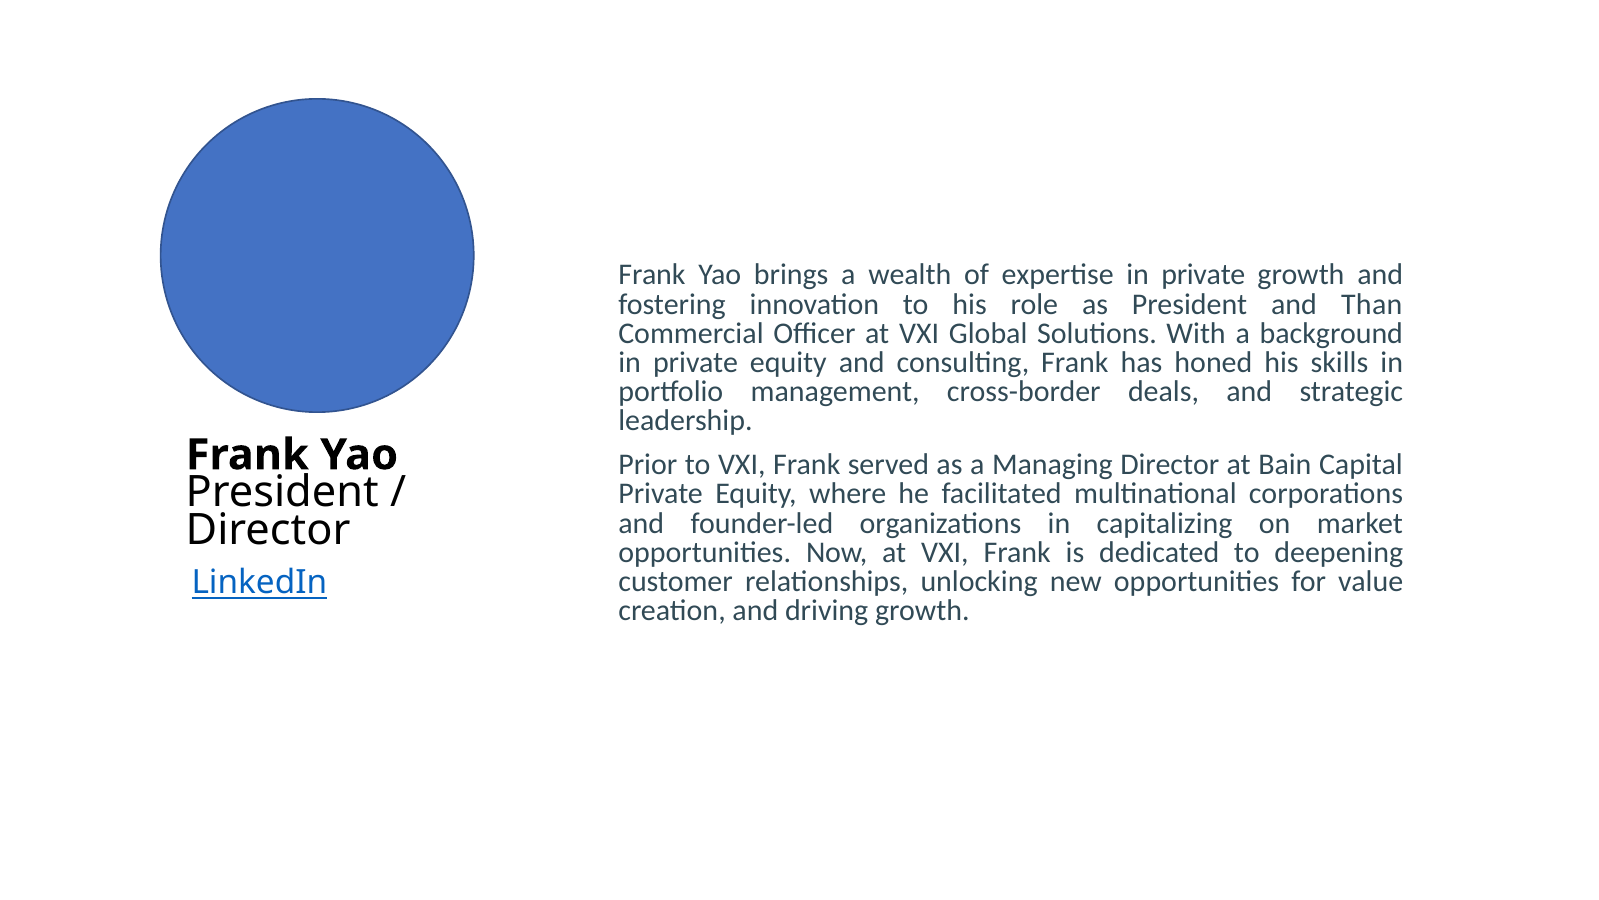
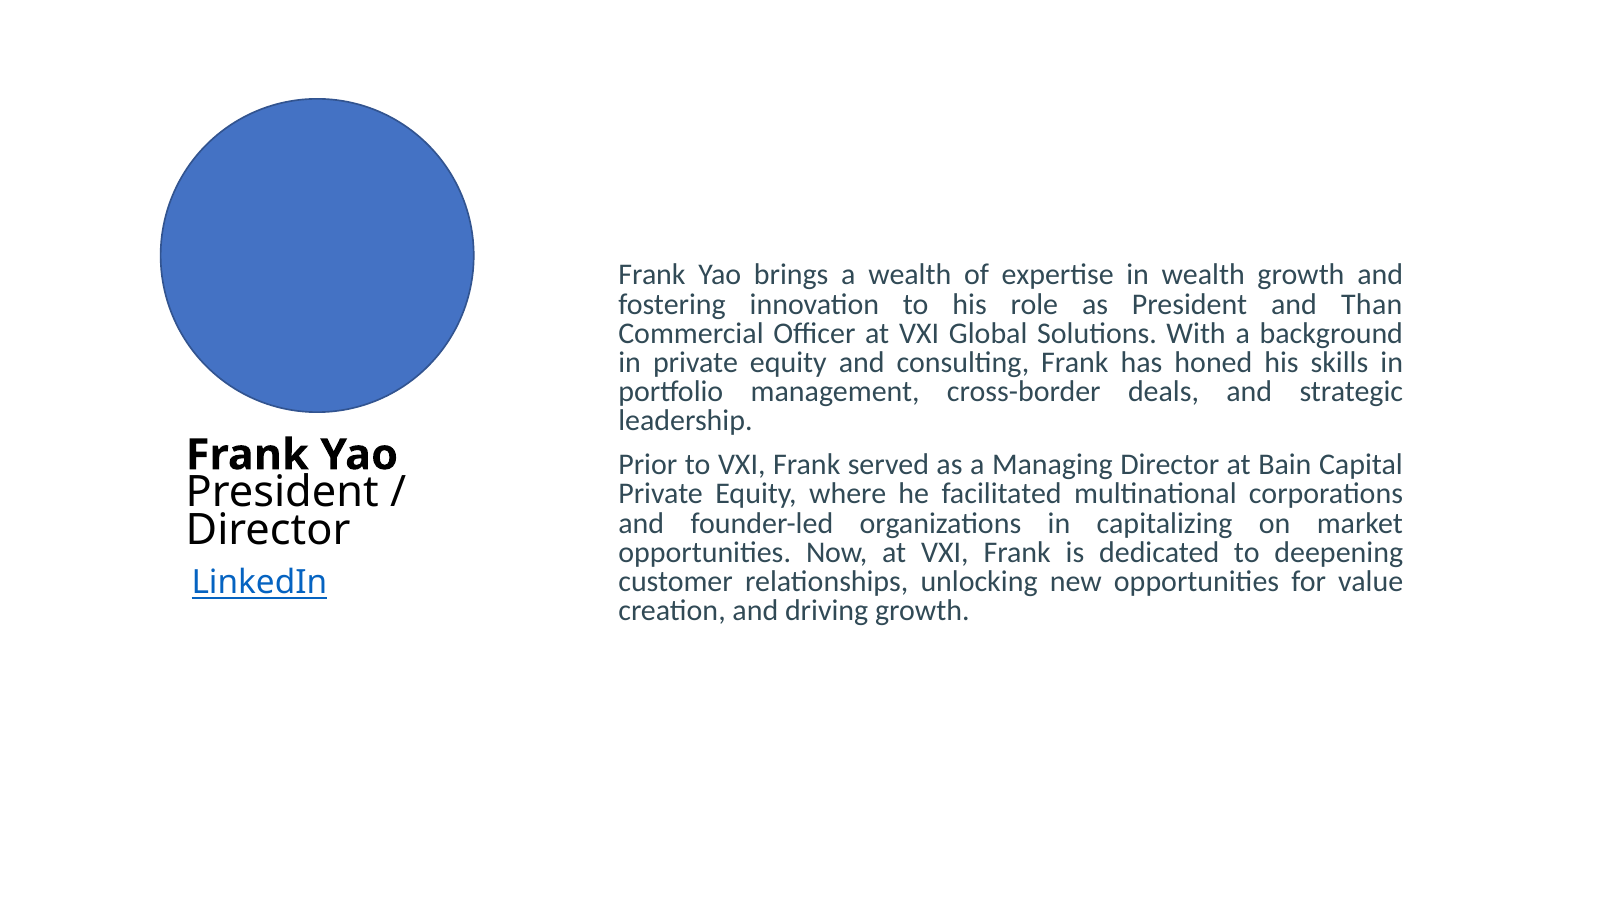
expertise in private: private -> wealth
